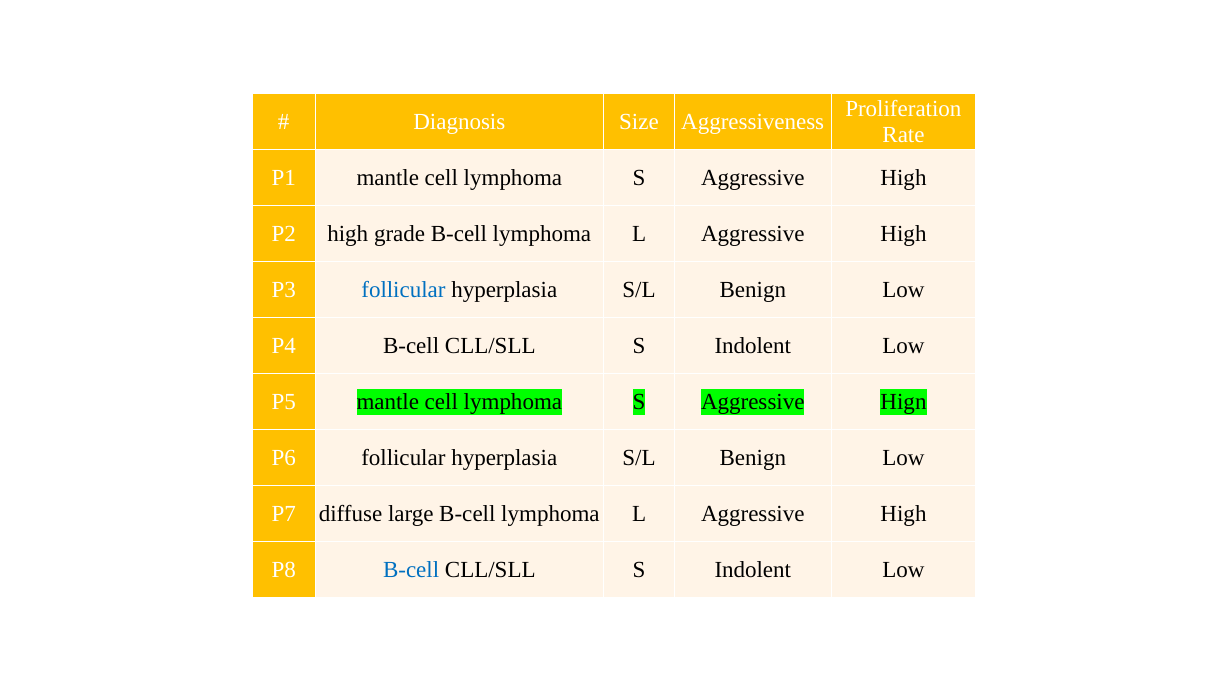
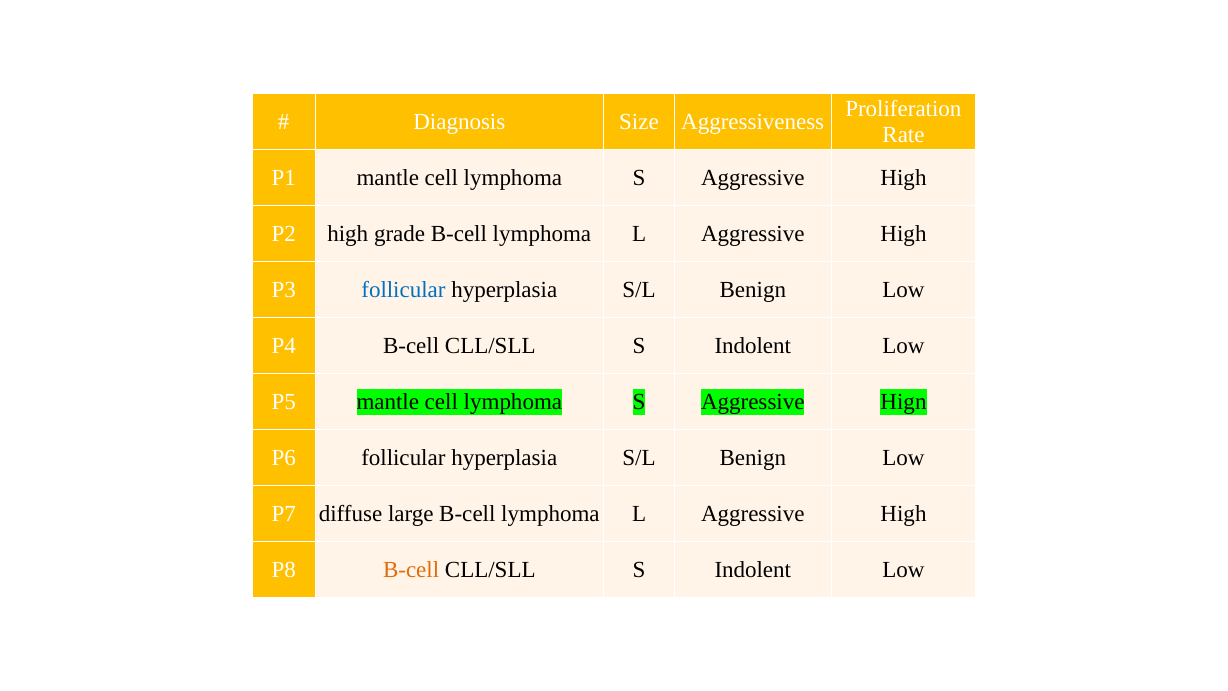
B-cell at (411, 570) colour: blue -> orange
